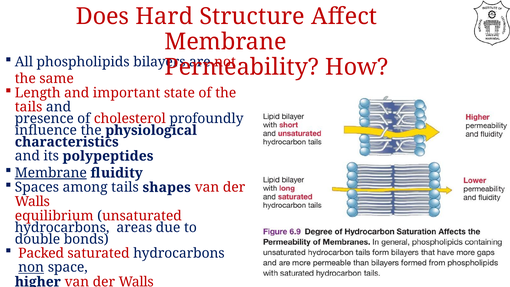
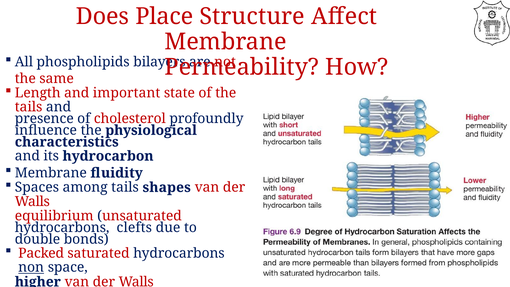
Hard: Hard -> Place
its polypeptides: polypeptides -> hydrocarbon
Membrane at (51, 173) underline: present -> none
areas: areas -> clefts
